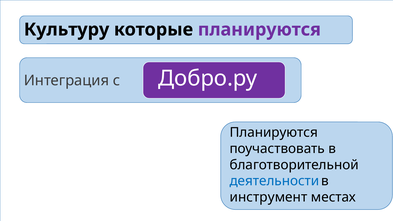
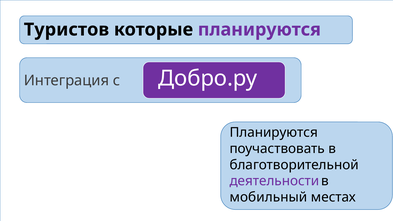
Культуру: Культуру -> Туристов
деятельности colour: blue -> purple
инструмент: инструмент -> мобильный
